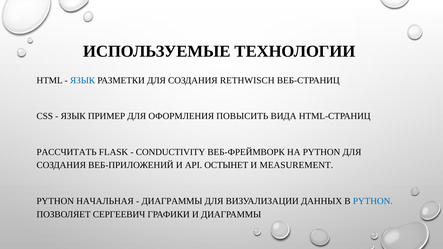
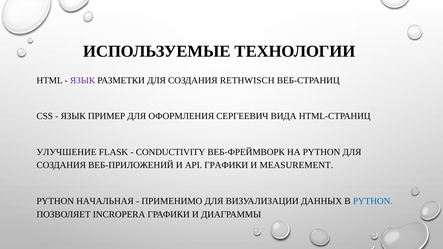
ЯЗЫК at (83, 80) colour: blue -> purple
ПОВЫСИТЬ: ПОВЫСИТЬ -> СЕРГЕЕВИЧ
РАССЧИТАТЬ: РАССЧИТАТЬ -> УЛУЧШЕНИЕ
API ОСТЫНЕТ: ОСТЫНЕТ -> ГРАФИКИ
ДИАГРАММЫ at (172, 201): ДИАГРАММЫ -> ПРИМЕНИМО
СЕРГЕЕВИЧ: СЕРГЕЕВИЧ -> INCROPERA
